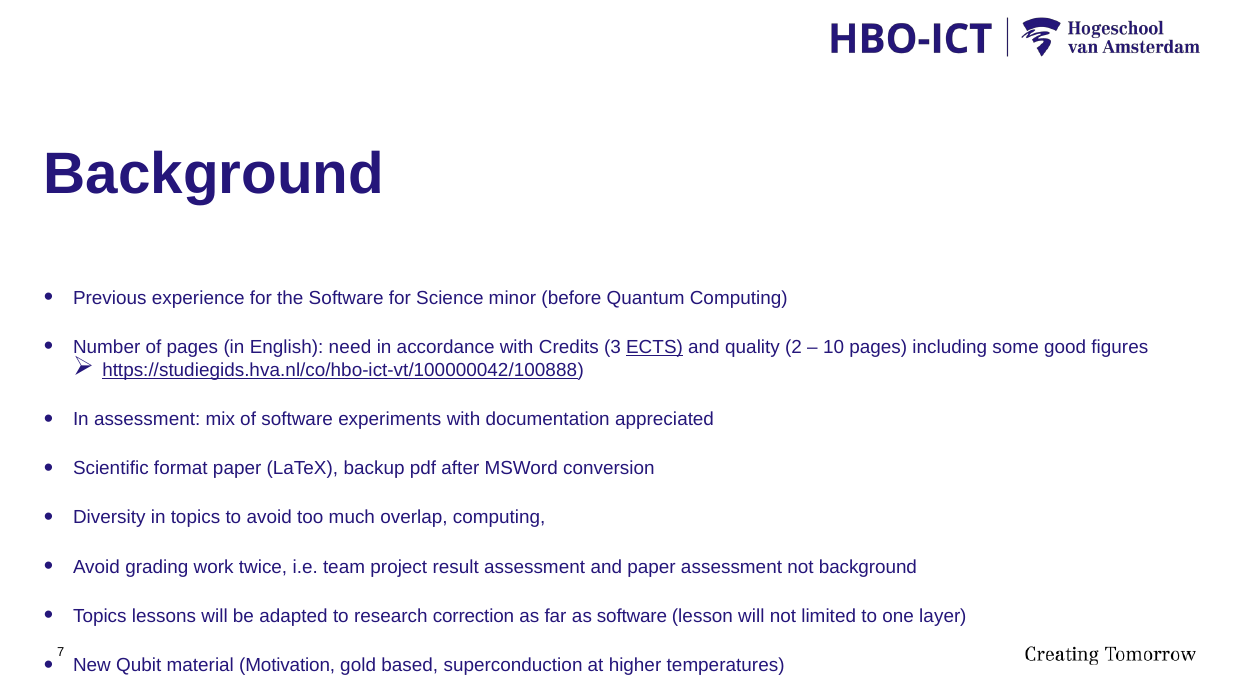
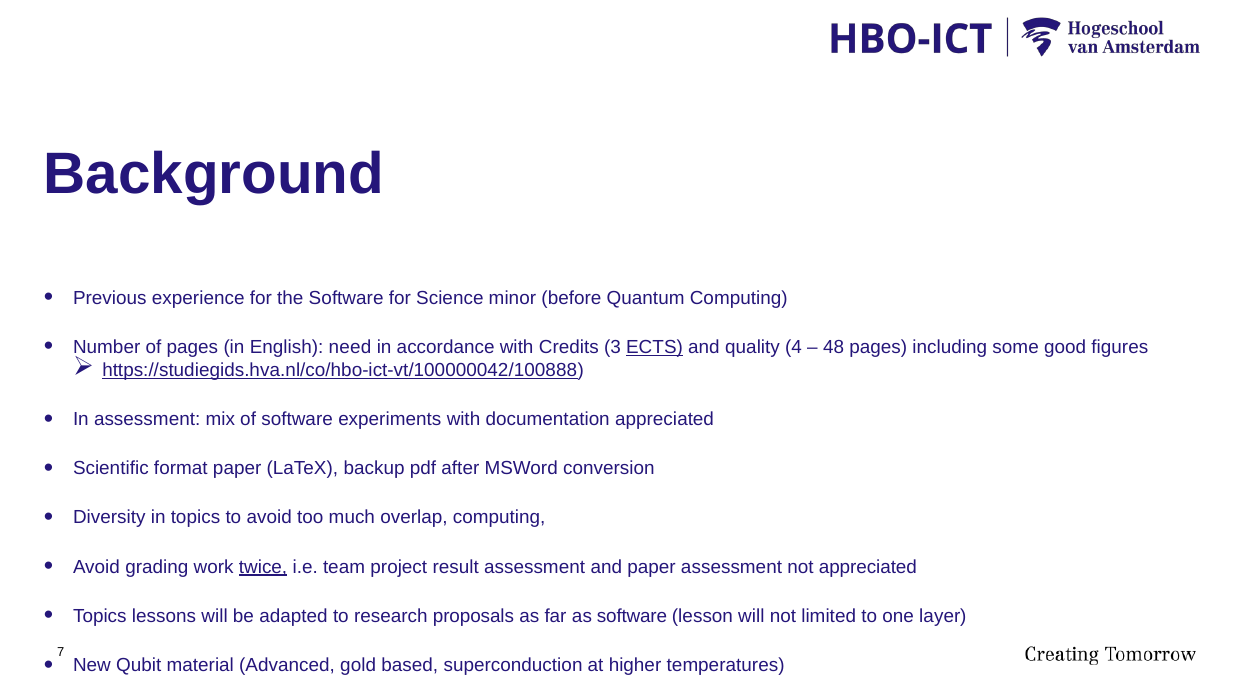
2: 2 -> 4
10: 10 -> 48
twice underline: none -> present
not background: background -> appreciated
correction: correction -> proposals
Motivation: Motivation -> Advanced
